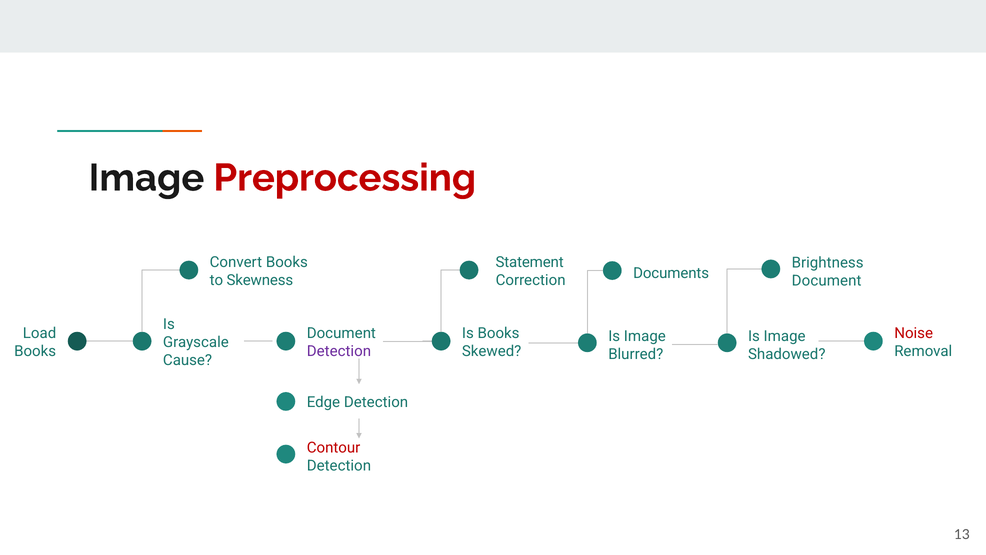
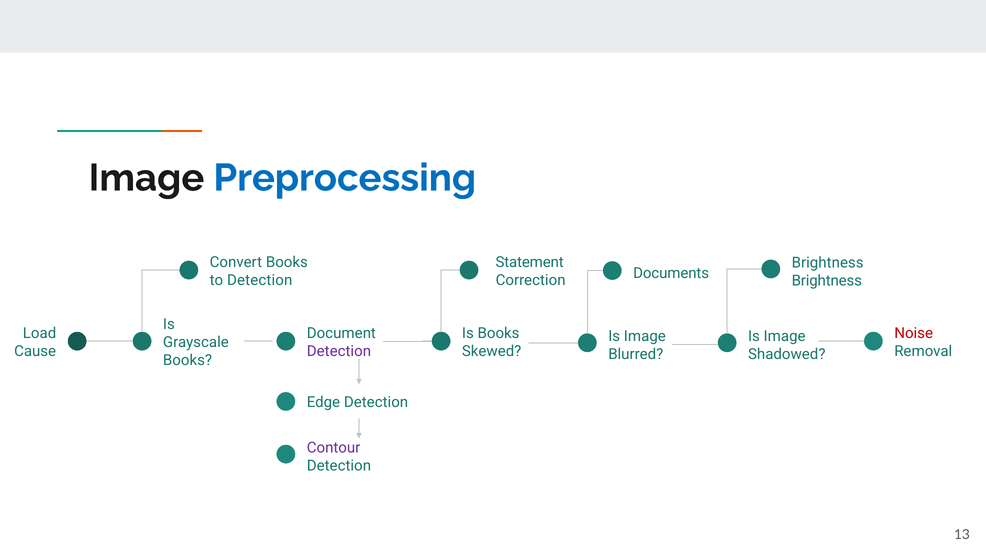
Preprocessing colour: red -> blue
to Skewness: Skewness -> Detection
Document at (827, 280): Document -> Brightness
Books at (35, 351): Books -> Cause
Cause at (188, 360): Cause -> Books
Contour colour: red -> purple
